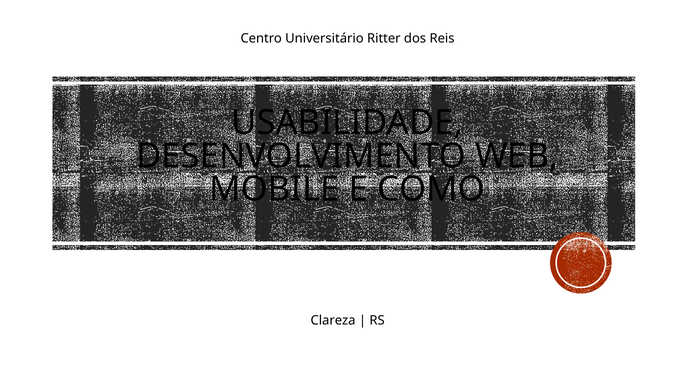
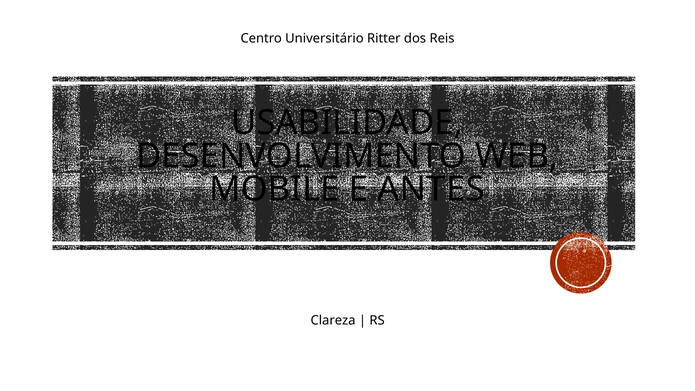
COMO: COMO -> ANTES
